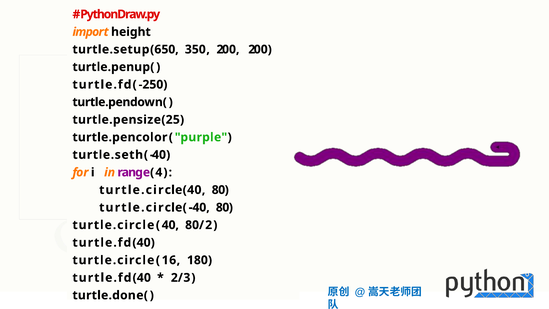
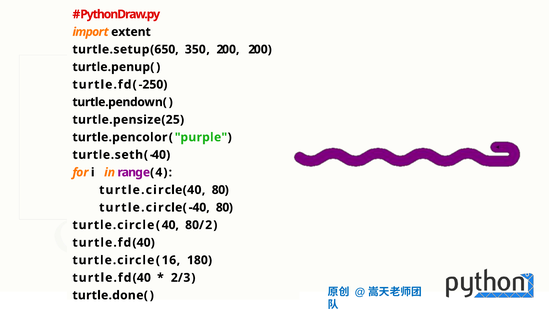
height: height -> extent
